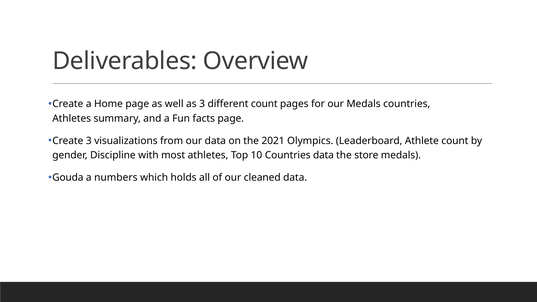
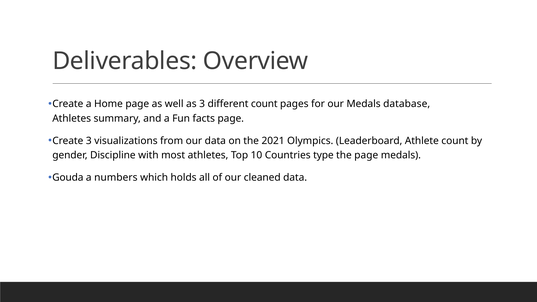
Medals countries: countries -> database
Countries data: data -> type
the store: store -> page
